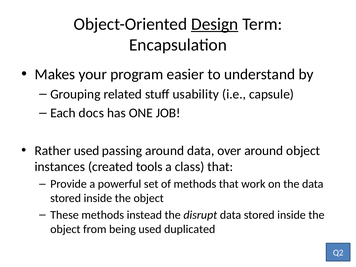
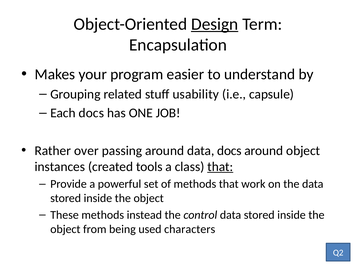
Rather used: used -> over
data over: over -> docs
that at (220, 167) underline: none -> present
disrupt: disrupt -> control
duplicated: duplicated -> characters
